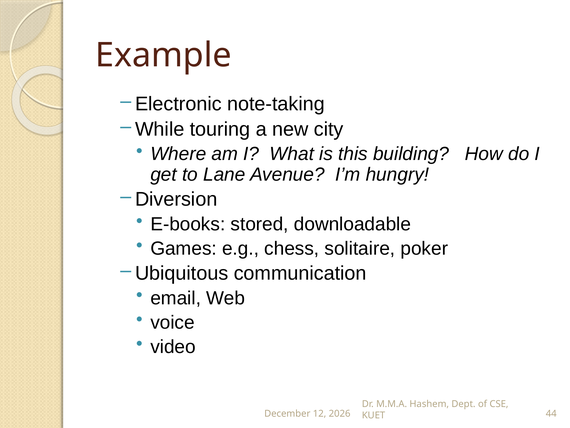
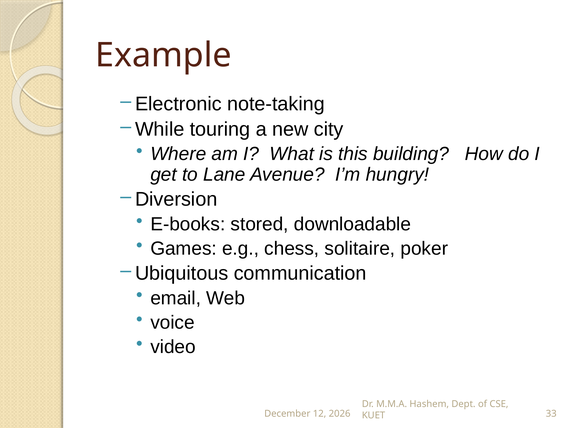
44: 44 -> 33
